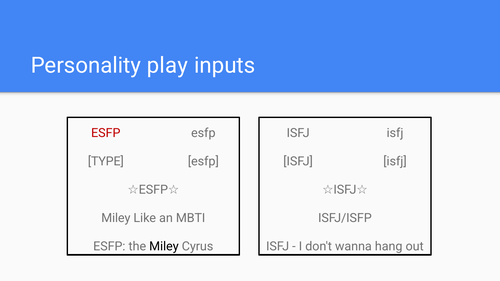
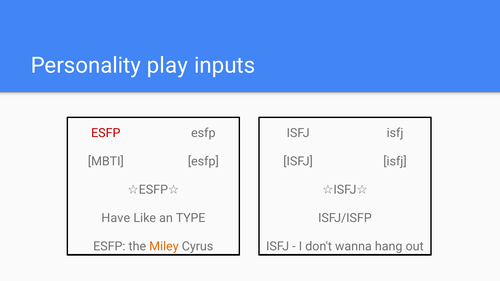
TYPE: TYPE -> MBTI
Miley at (116, 218): Miley -> Have
MBTI: MBTI -> TYPE
Miley at (164, 246) colour: black -> orange
